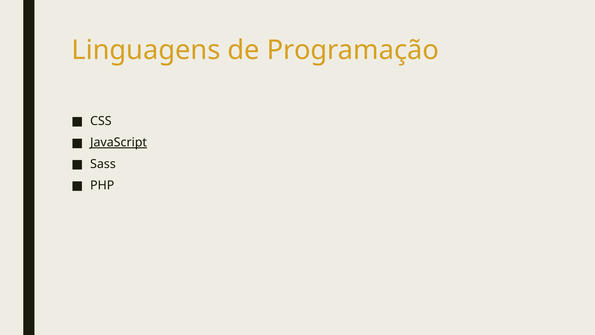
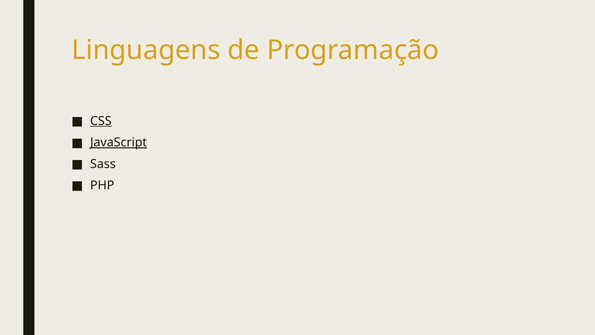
CSS underline: none -> present
